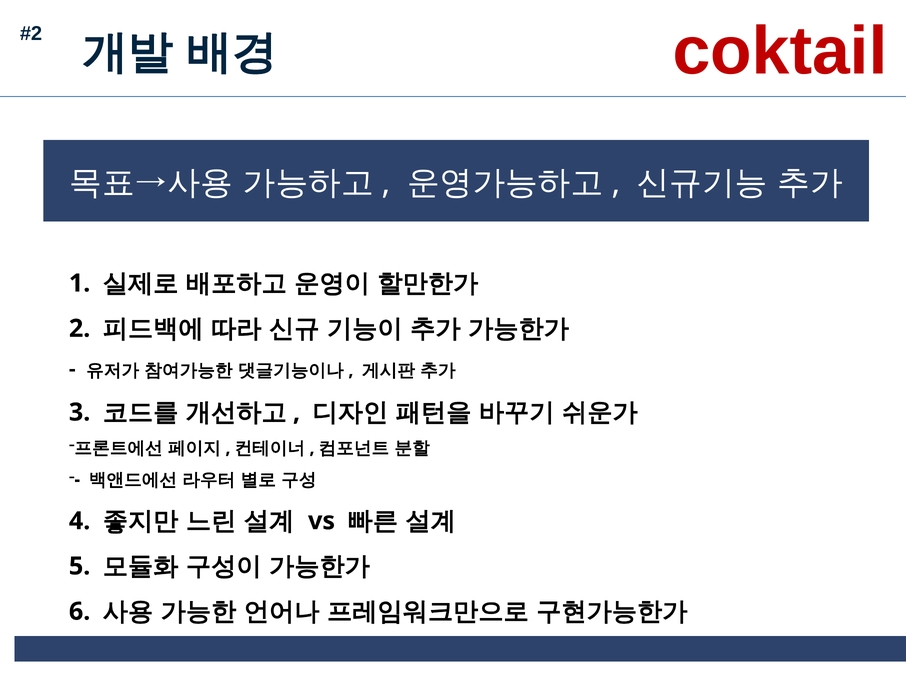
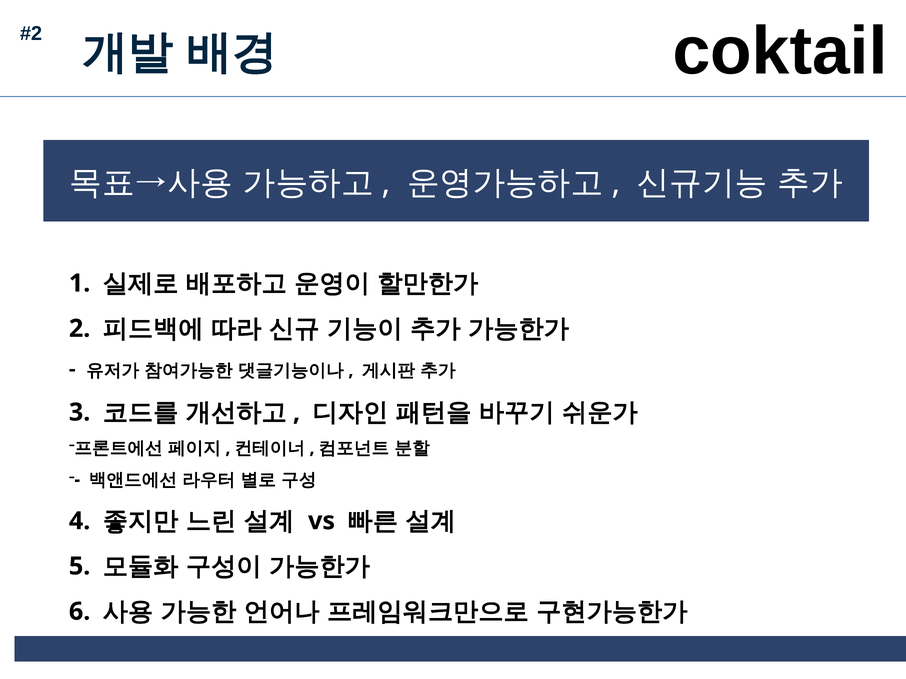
coktail colour: red -> black
